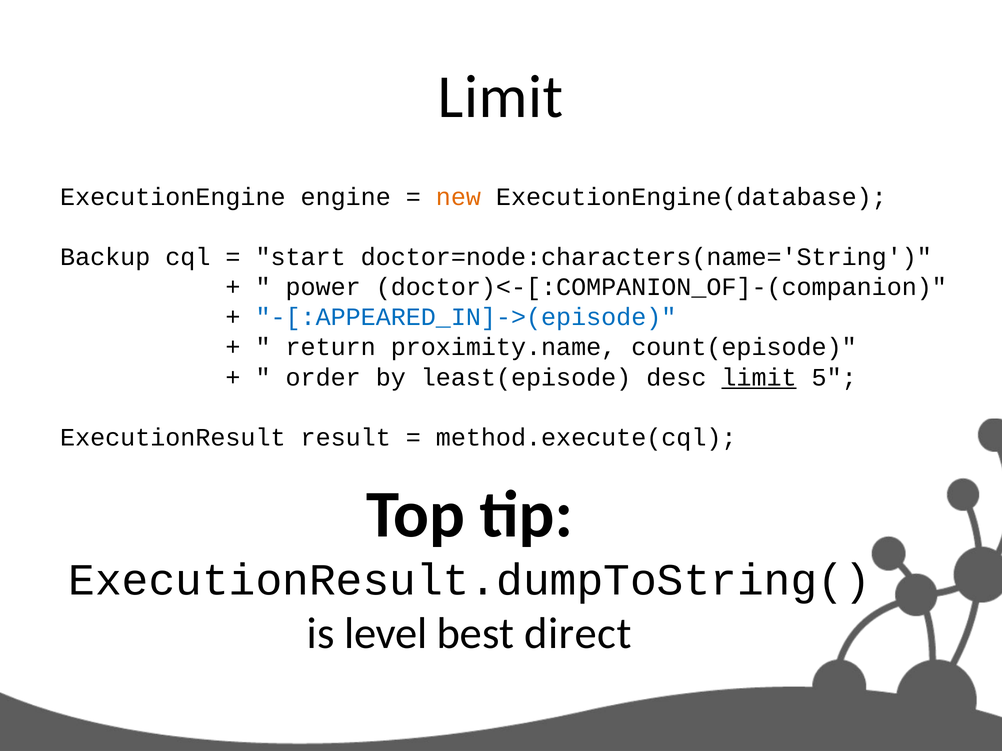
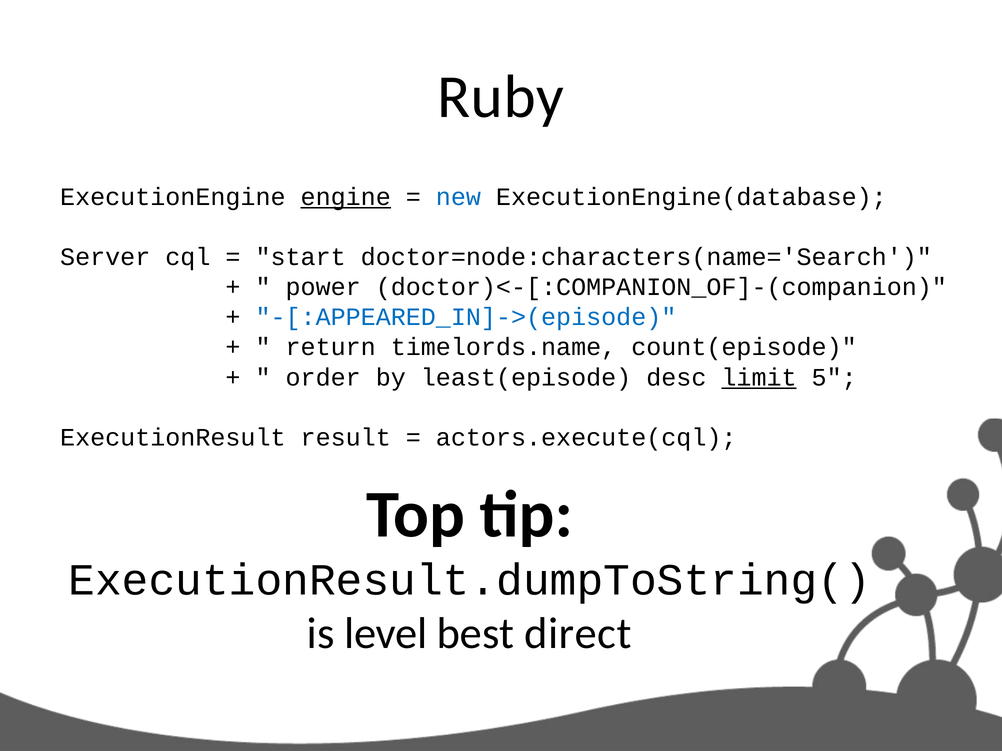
Limit at (501, 97): Limit -> Ruby
engine underline: none -> present
new colour: orange -> blue
Backup: Backup -> Server
doctor=node:characters(name='String: doctor=node:characters(name='String -> doctor=node:characters(name='Search
proximity.name: proximity.name -> timelords.name
method.execute(cql: method.execute(cql -> actors.execute(cql
